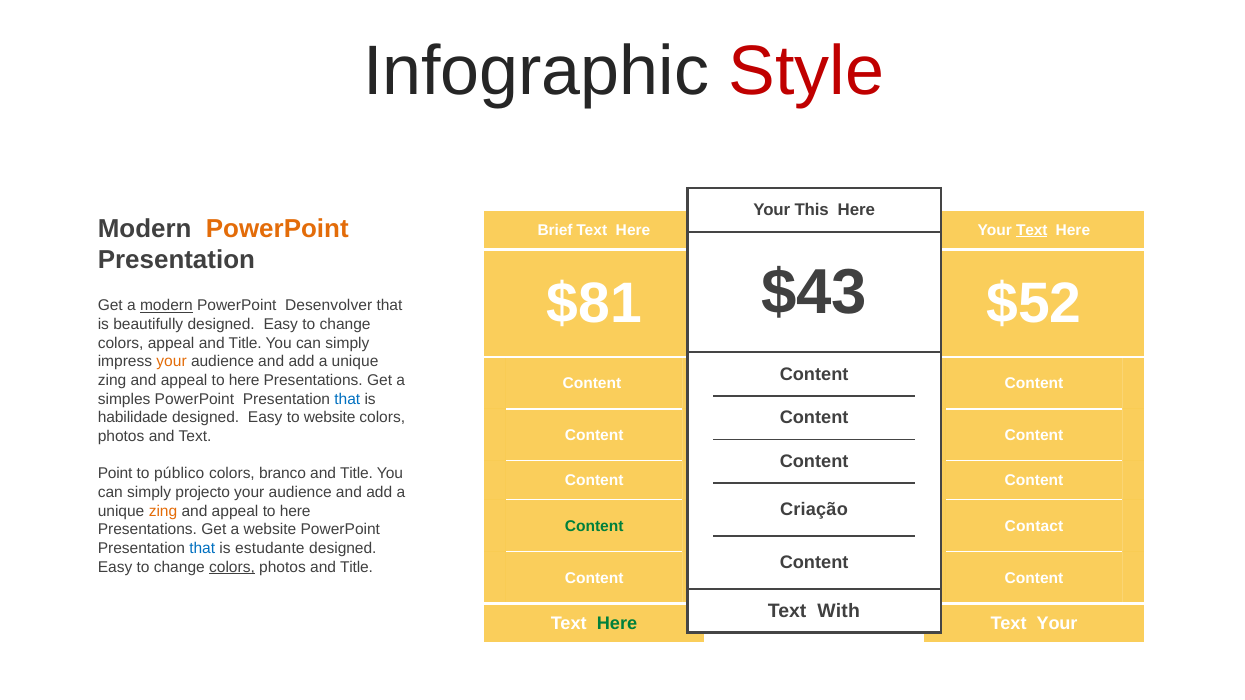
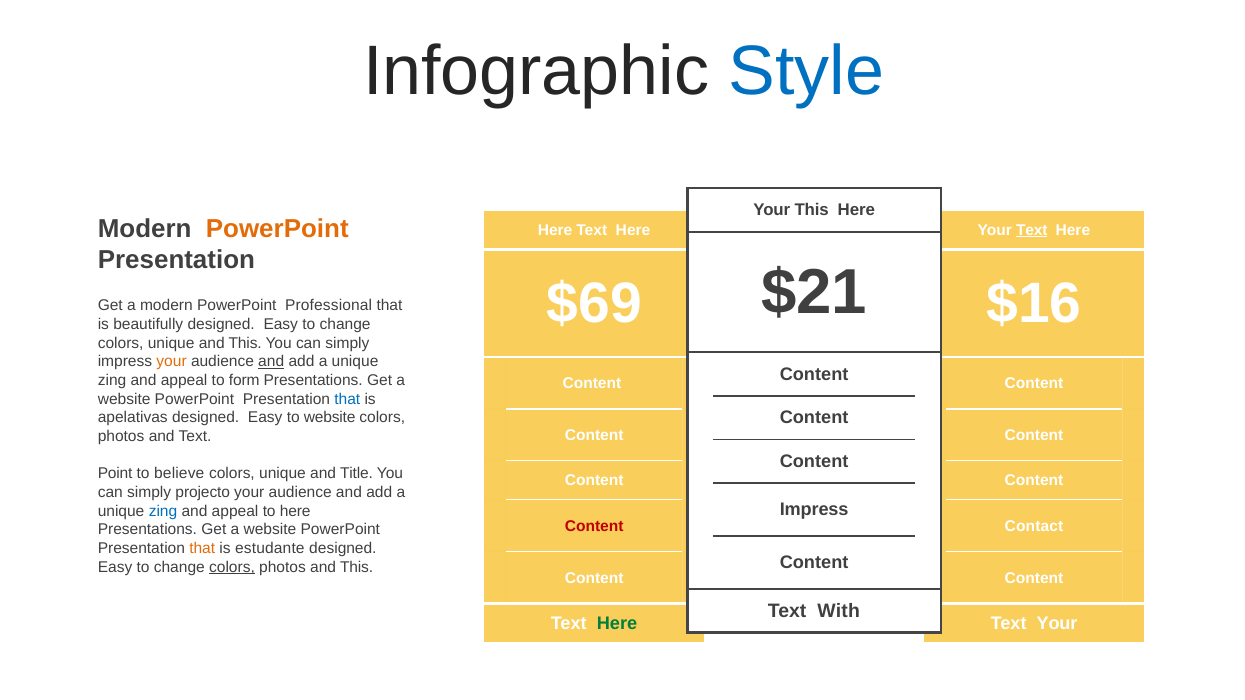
Style colour: red -> blue
Brief at (555, 230): Brief -> Here
$43: $43 -> $21
$81: $81 -> $69
$52: $52 -> $16
modern at (166, 306) underline: present -> none
Desenvolver: Desenvolver -> Professional
appeal at (171, 343): appeal -> unique
Title at (245, 343): Title -> This
and at (271, 362) underline: none -> present
here at (244, 381): here -> form
simples at (124, 399): simples -> website
habilidade: habilidade -> apelativas
público: público -> believe
branco at (283, 474): branco -> unique
Criação at (814, 510): Criação -> Impress
zing at (163, 511) colour: orange -> blue
Content at (594, 526) colour: green -> red
that at (202, 549) colour: blue -> orange
photos and Title: Title -> This
